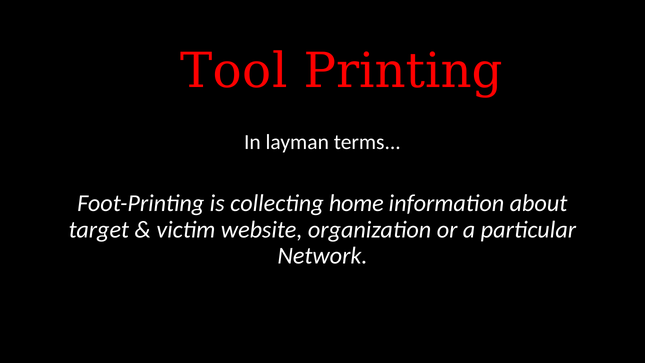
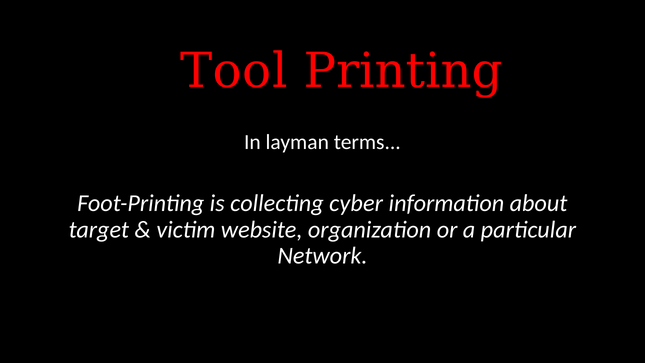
home: home -> cyber
